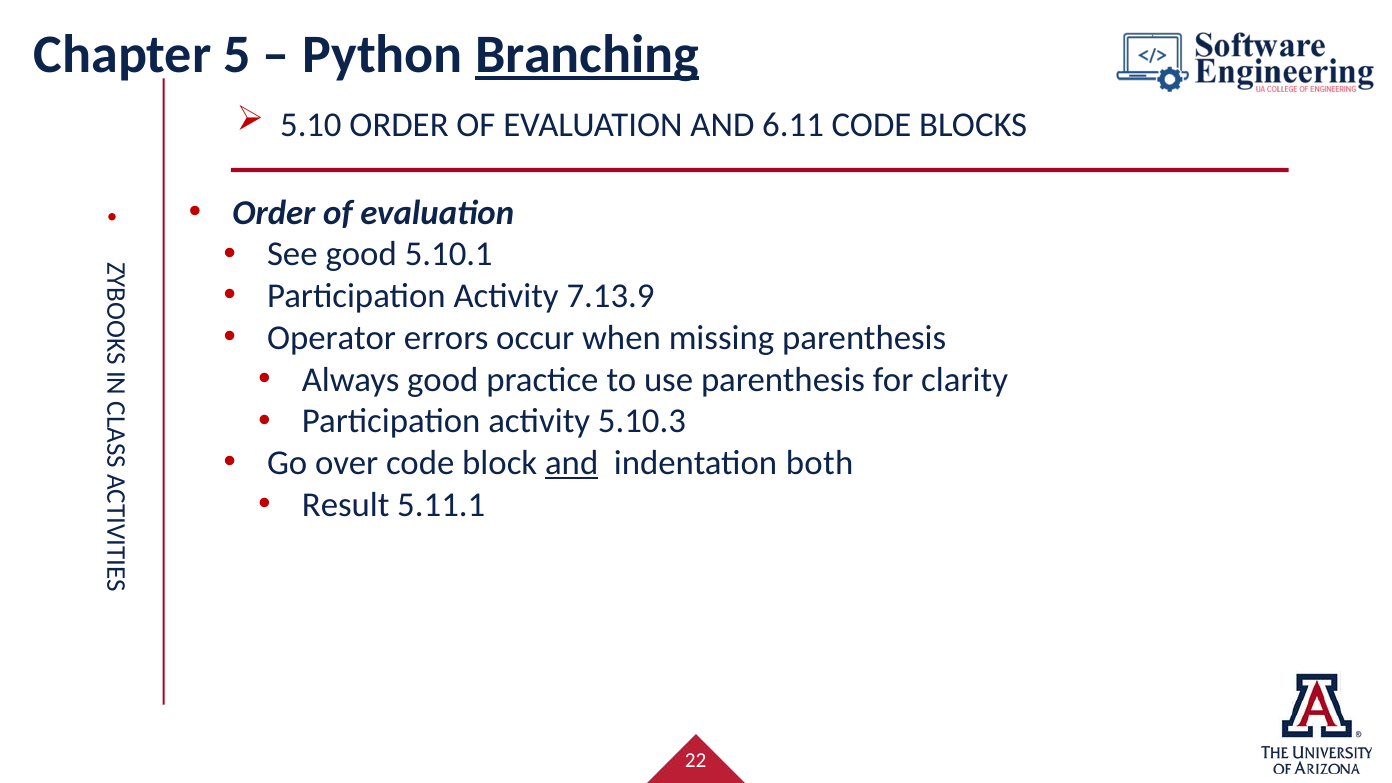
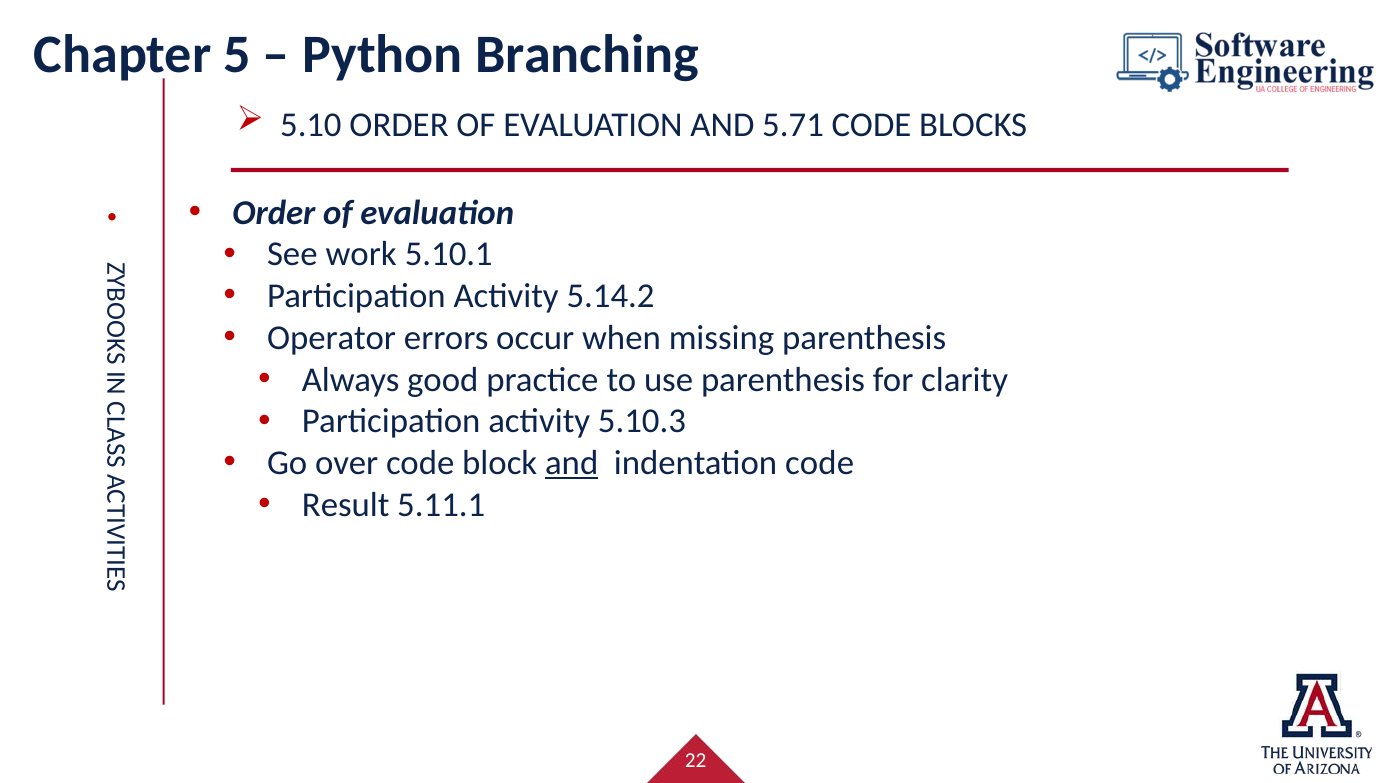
Branching underline: present -> none
6.11: 6.11 -> 5.71
See good: good -> work
7.13.9: 7.13.9 -> 5.14.2
indentation both: both -> code
